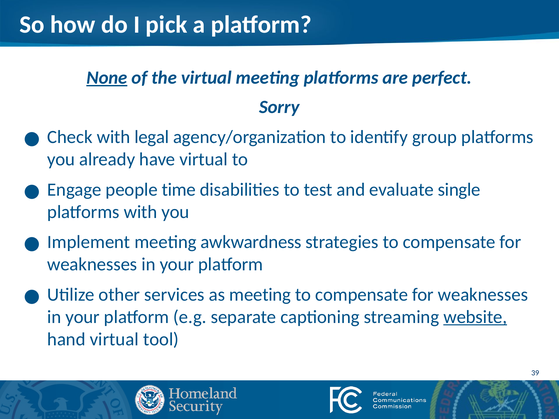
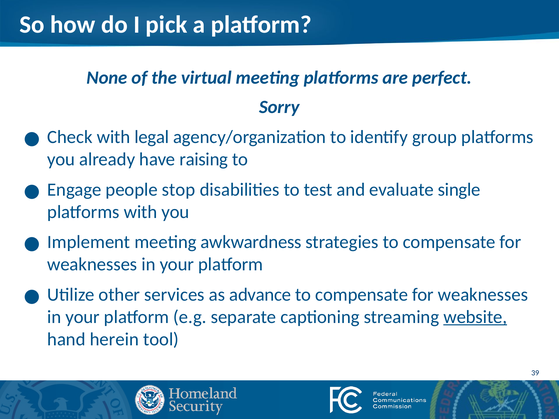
None underline: present -> none
have virtual: virtual -> raising
time: time -> stop
as meeting: meeting -> advance
hand virtual: virtual -> herein
